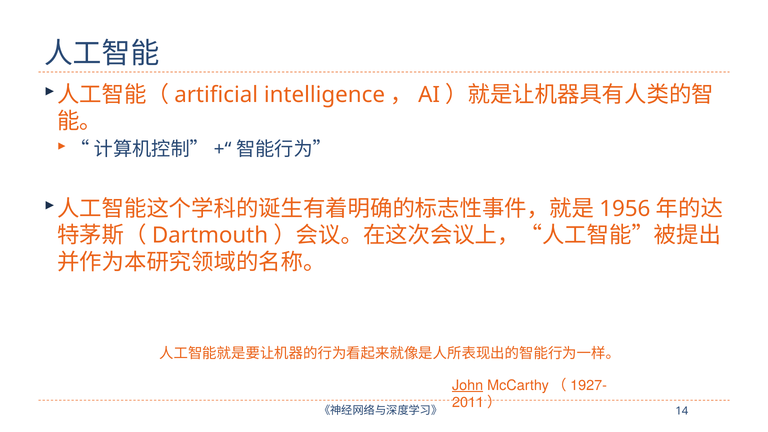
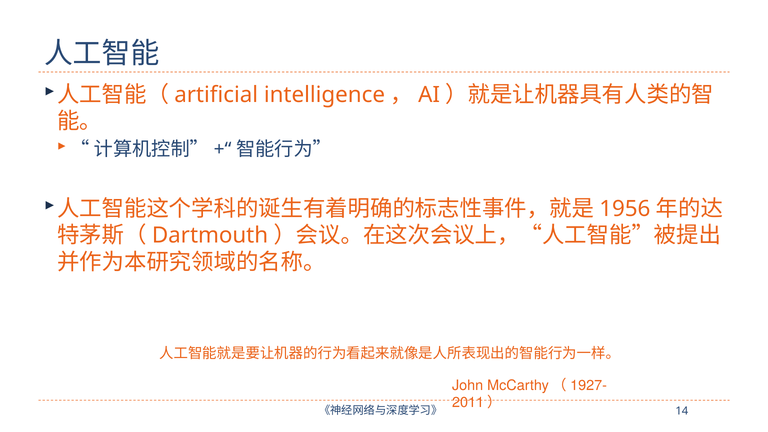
John underline: present -> none
